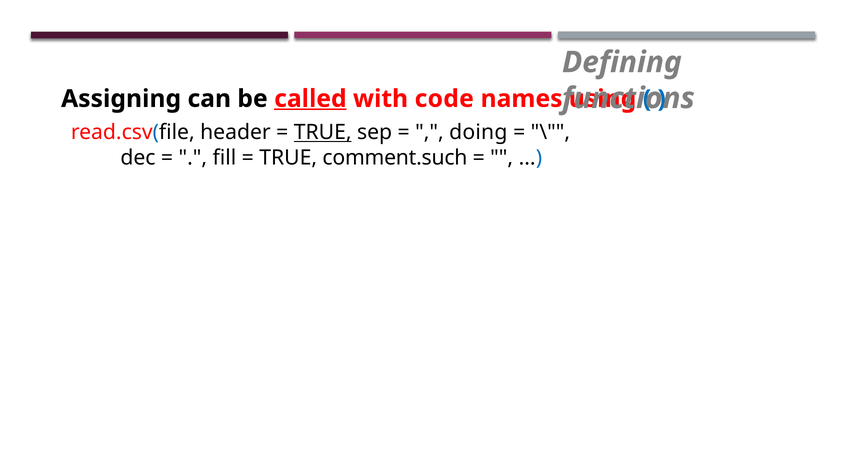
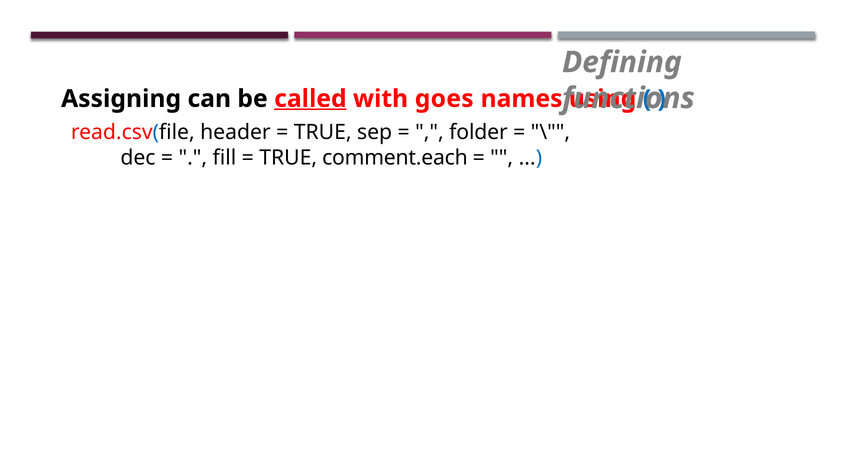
code: code -> goes
TRUE at (323, 132) underline: present -> none
doing: doing -> folder
comment.such: comment.such -> comment.each
